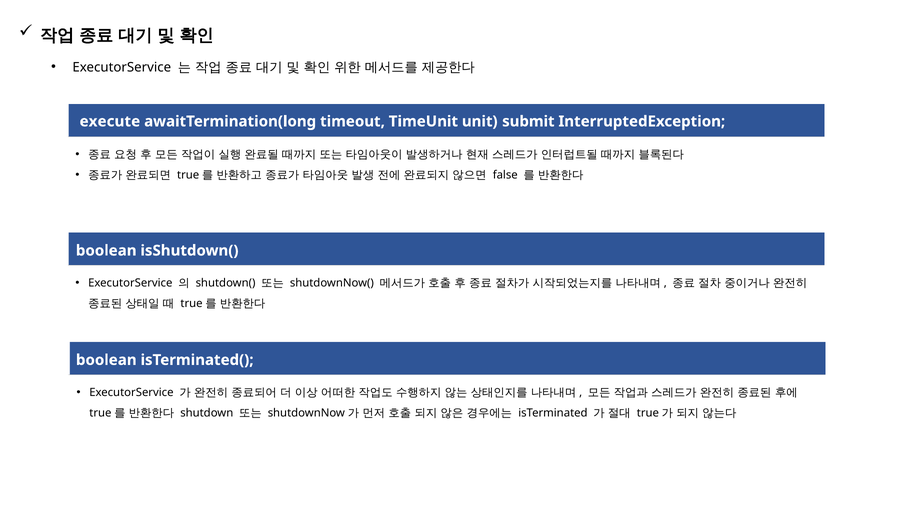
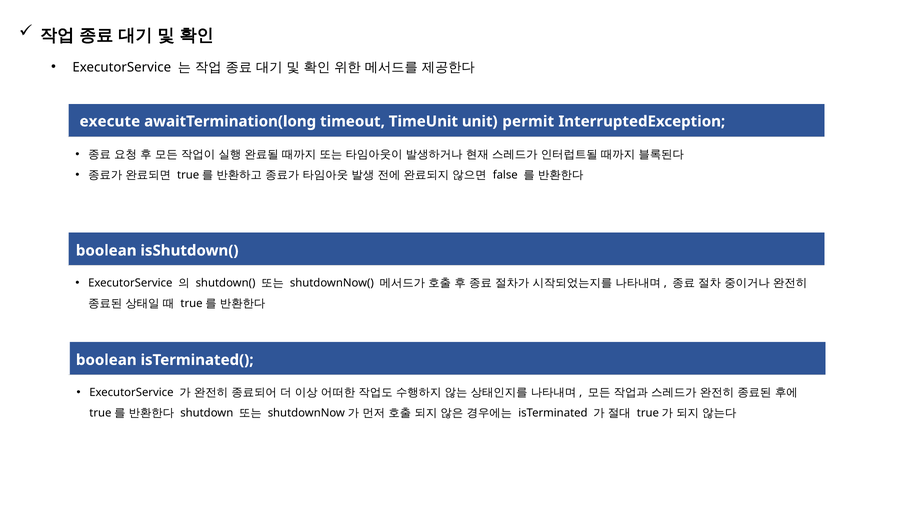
submit: submit -> permit
